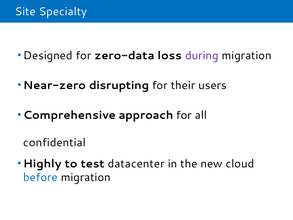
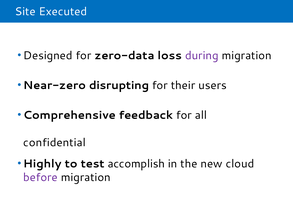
Specialty: Specialty -> Executed
approach: approach -> feedback
datacenter: datacenter -> accomplish
before colour: blue -> purple
